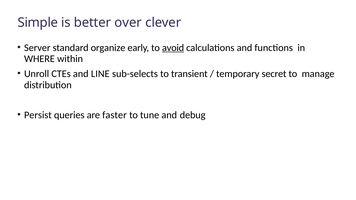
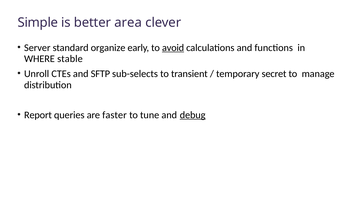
over: over -> area
within: within -> stable
LINE: LINE -> SFTP
Persist: Persist -> Report
debug underline: none -> present
